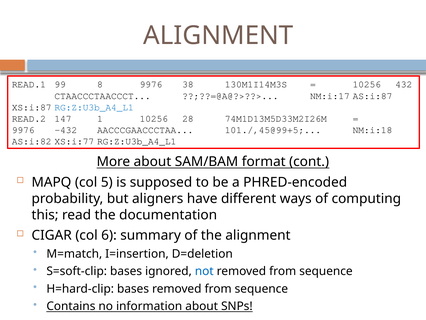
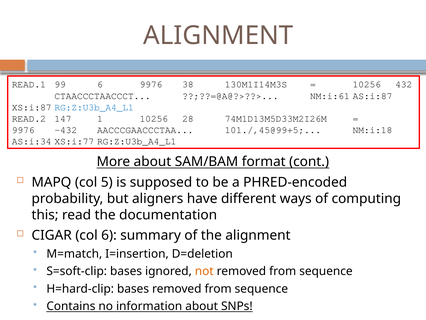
99 8: 8 -> 6
NM:i:17: NM:i:17 -> NM:i:61
AS:i:82: AS:i:82 -> AS:i:34
not colour: blue -> orange
